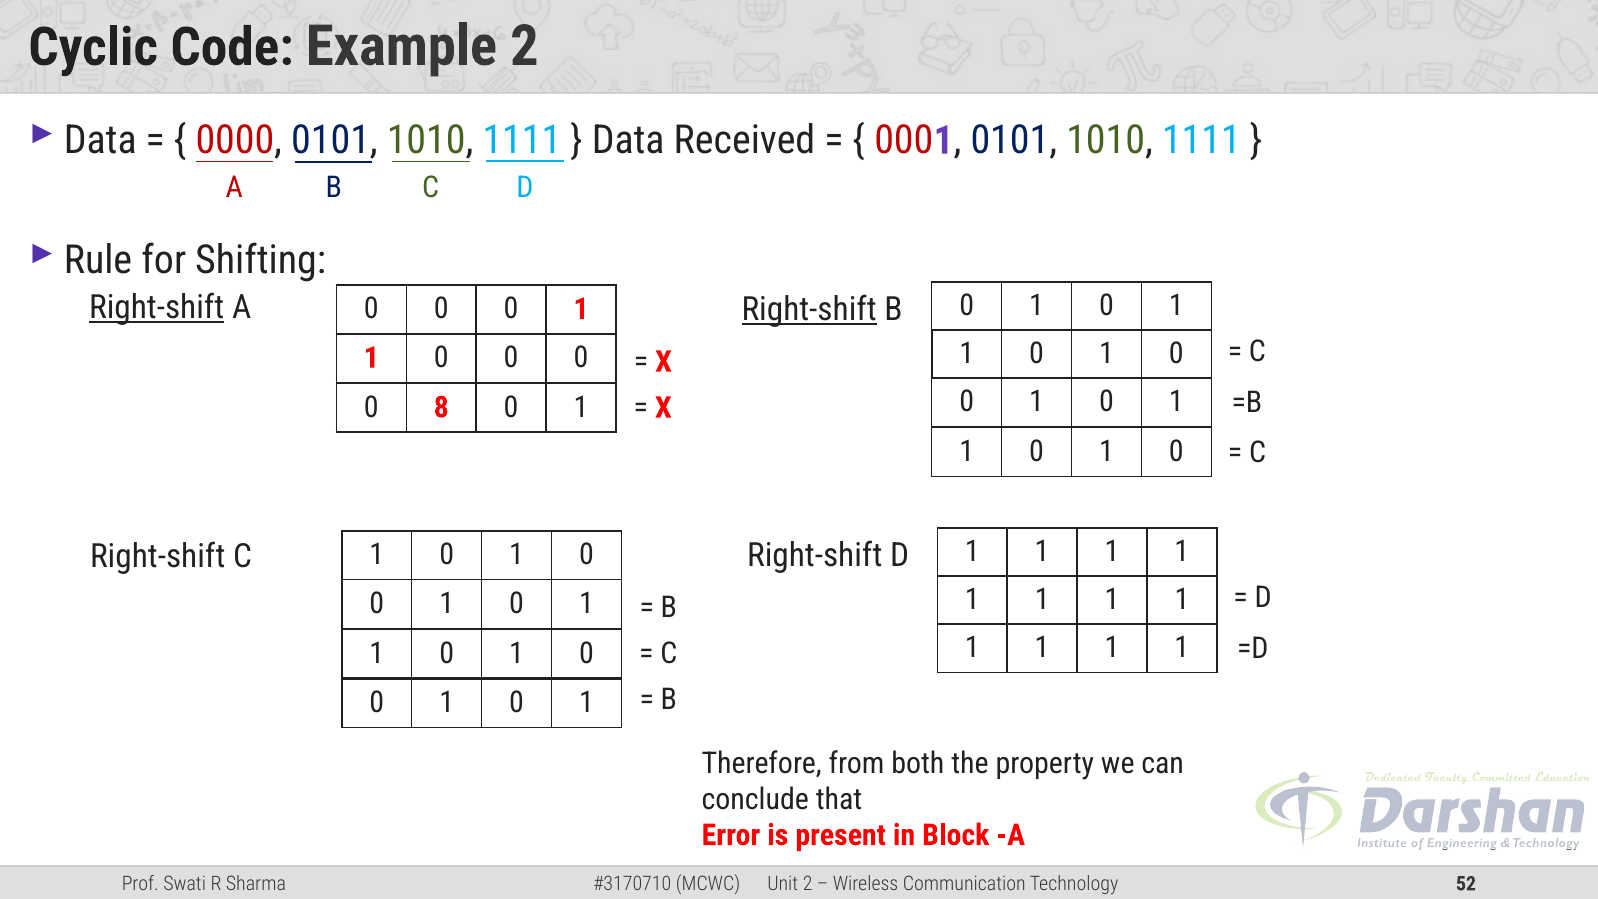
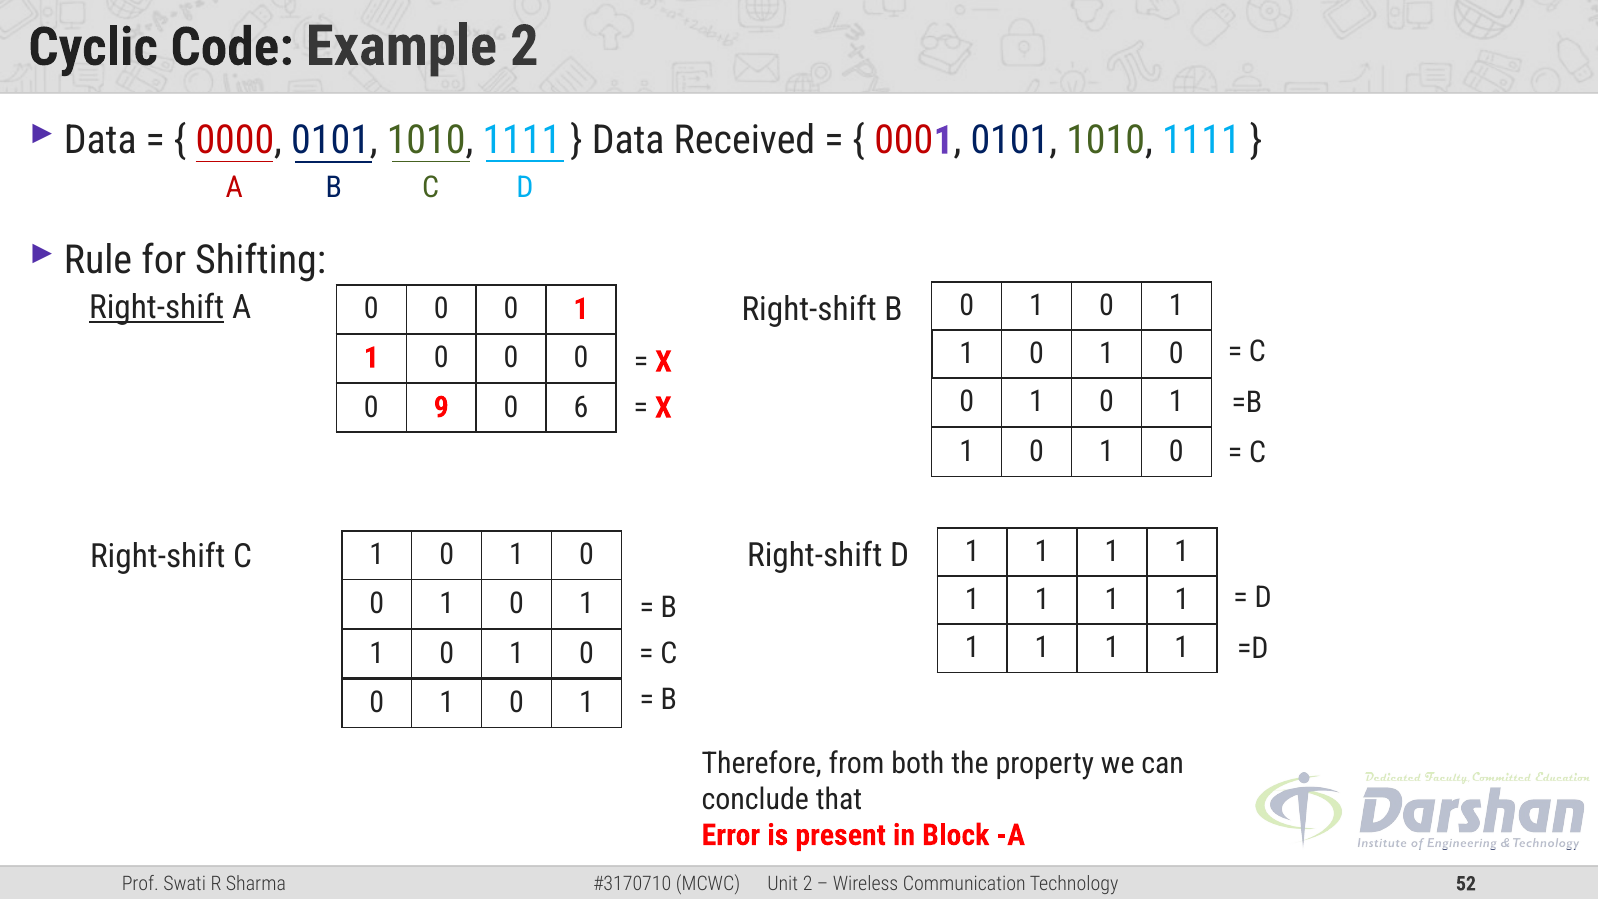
Right-shift at (809, 309) underline: present -> none
8: 8 -> 9
1 at (581, 407): 1 -> 6
